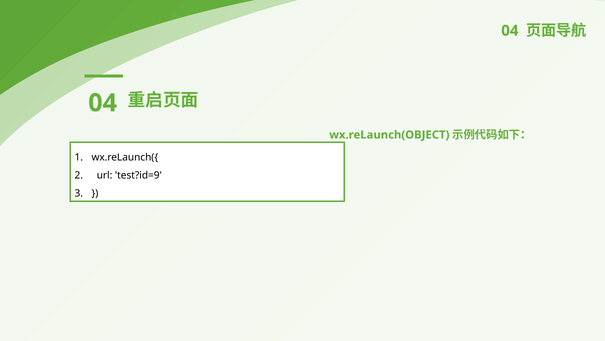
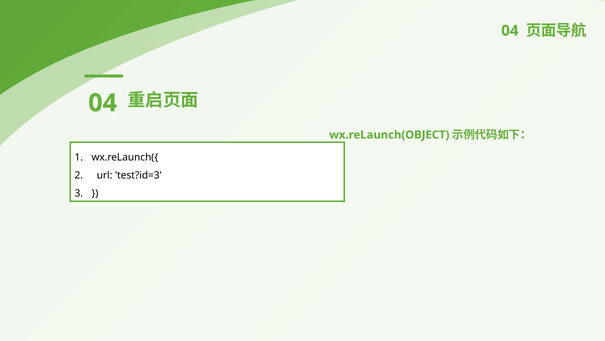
test?id=9: test?id=9 -> test?id=3
